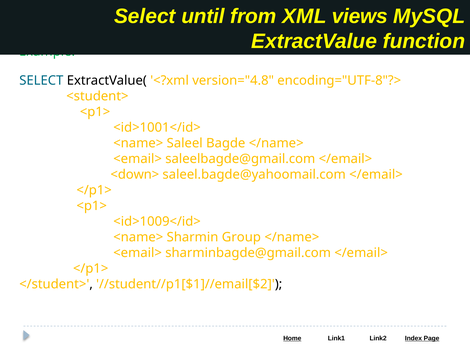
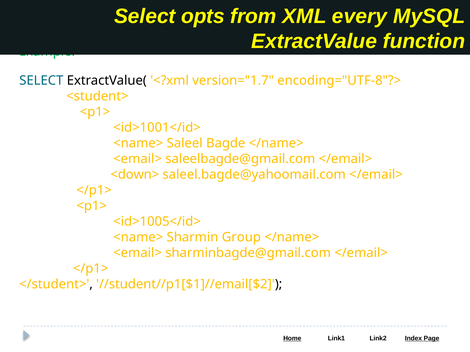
until: until -> opts
views: views -> every
version="4.8: version="4.8 -> version="1.7
<id>1009</id>: <id>1009</id> -> <id>1005</id>
